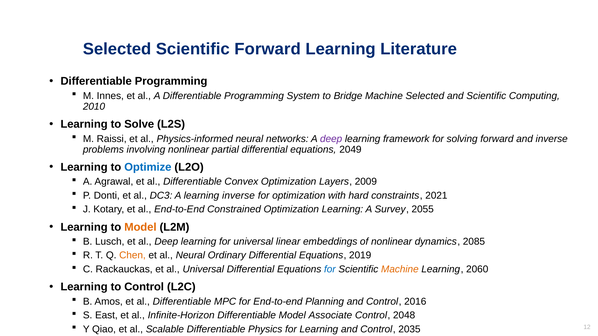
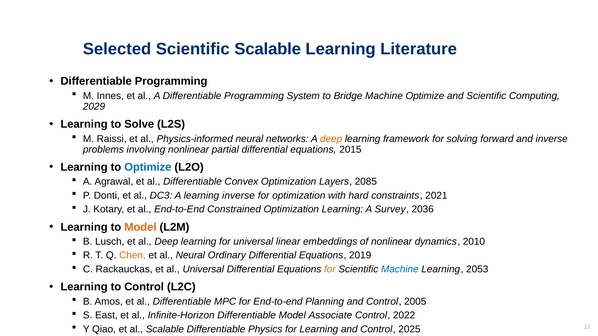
Scientific Forward: Forward -> Scalable
Machine Selected: Selected -> Optimize
2010: 2010 -> 2029
deep at (331, 139) colour: purple -> orange
2049: 2049 -> 2015
2009: 2009 -> 2085
2055: 2055 -> 2036
2085: 2085 -> 2010
for at (330, 270) colour: blue -> orange
Machine at (400, 270) colour: orange -> blue
2060: 2060 -> 2053
2016: 2016 -> 2005
2048: 2048 -> 2022
2035: 2035 -> 2025
